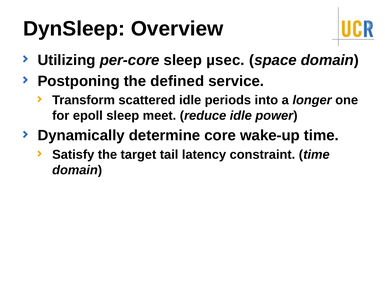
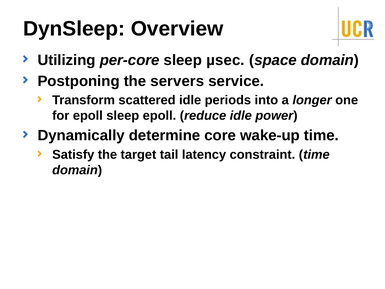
defined: defined -> servers
sleep meet: meet -> epoll
